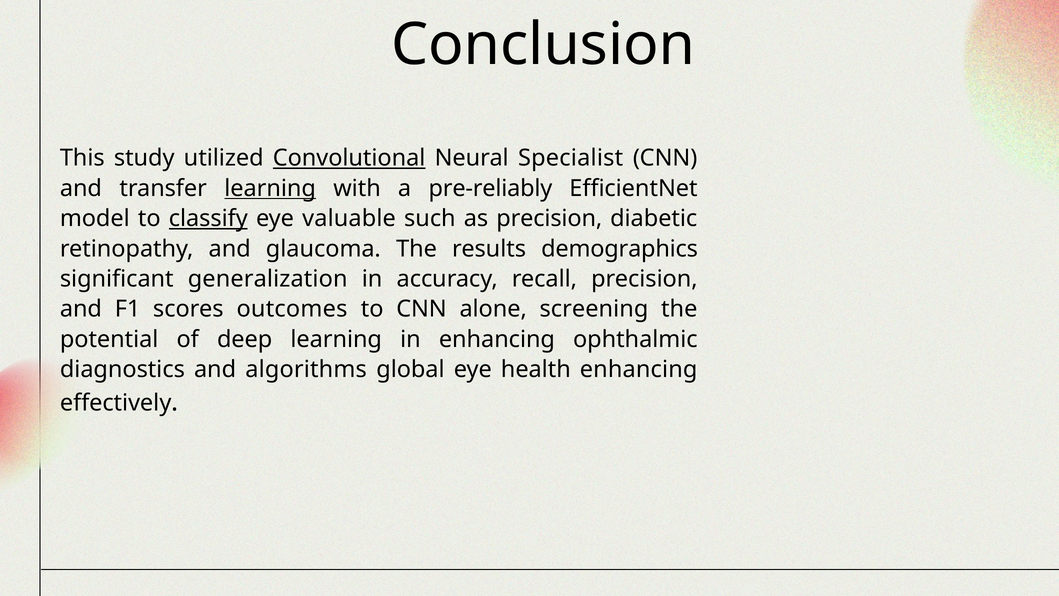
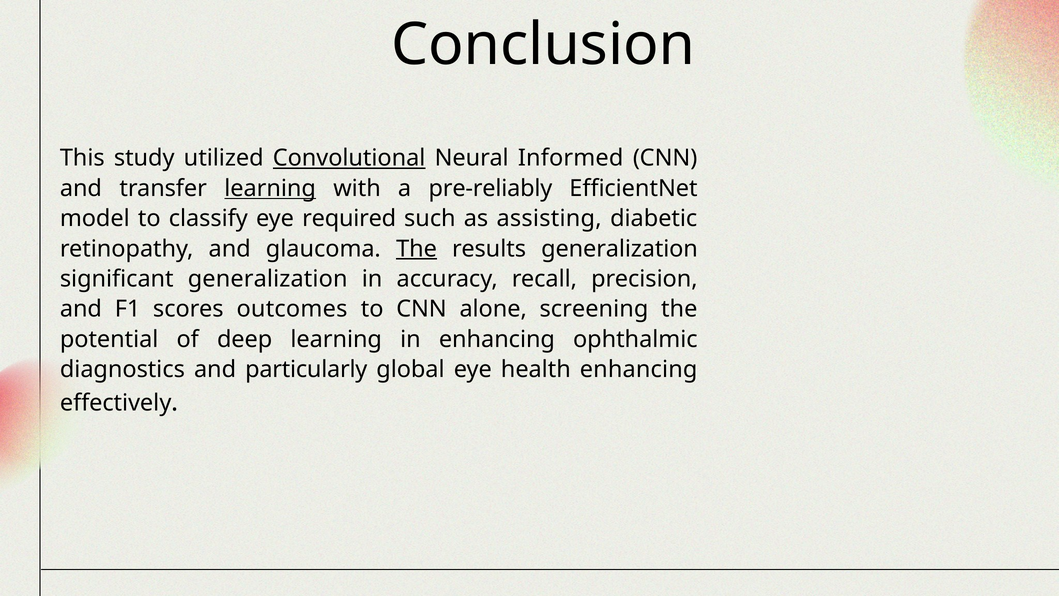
Specialist: Specialist -> Informed
classify underline: present -> none
valuable: valuable -> required
as precision: precision -> assisting
The at (417, 249) underline: none -> present
results demographics: demographics -> generalization
algorithms: algorithms -> particularly
